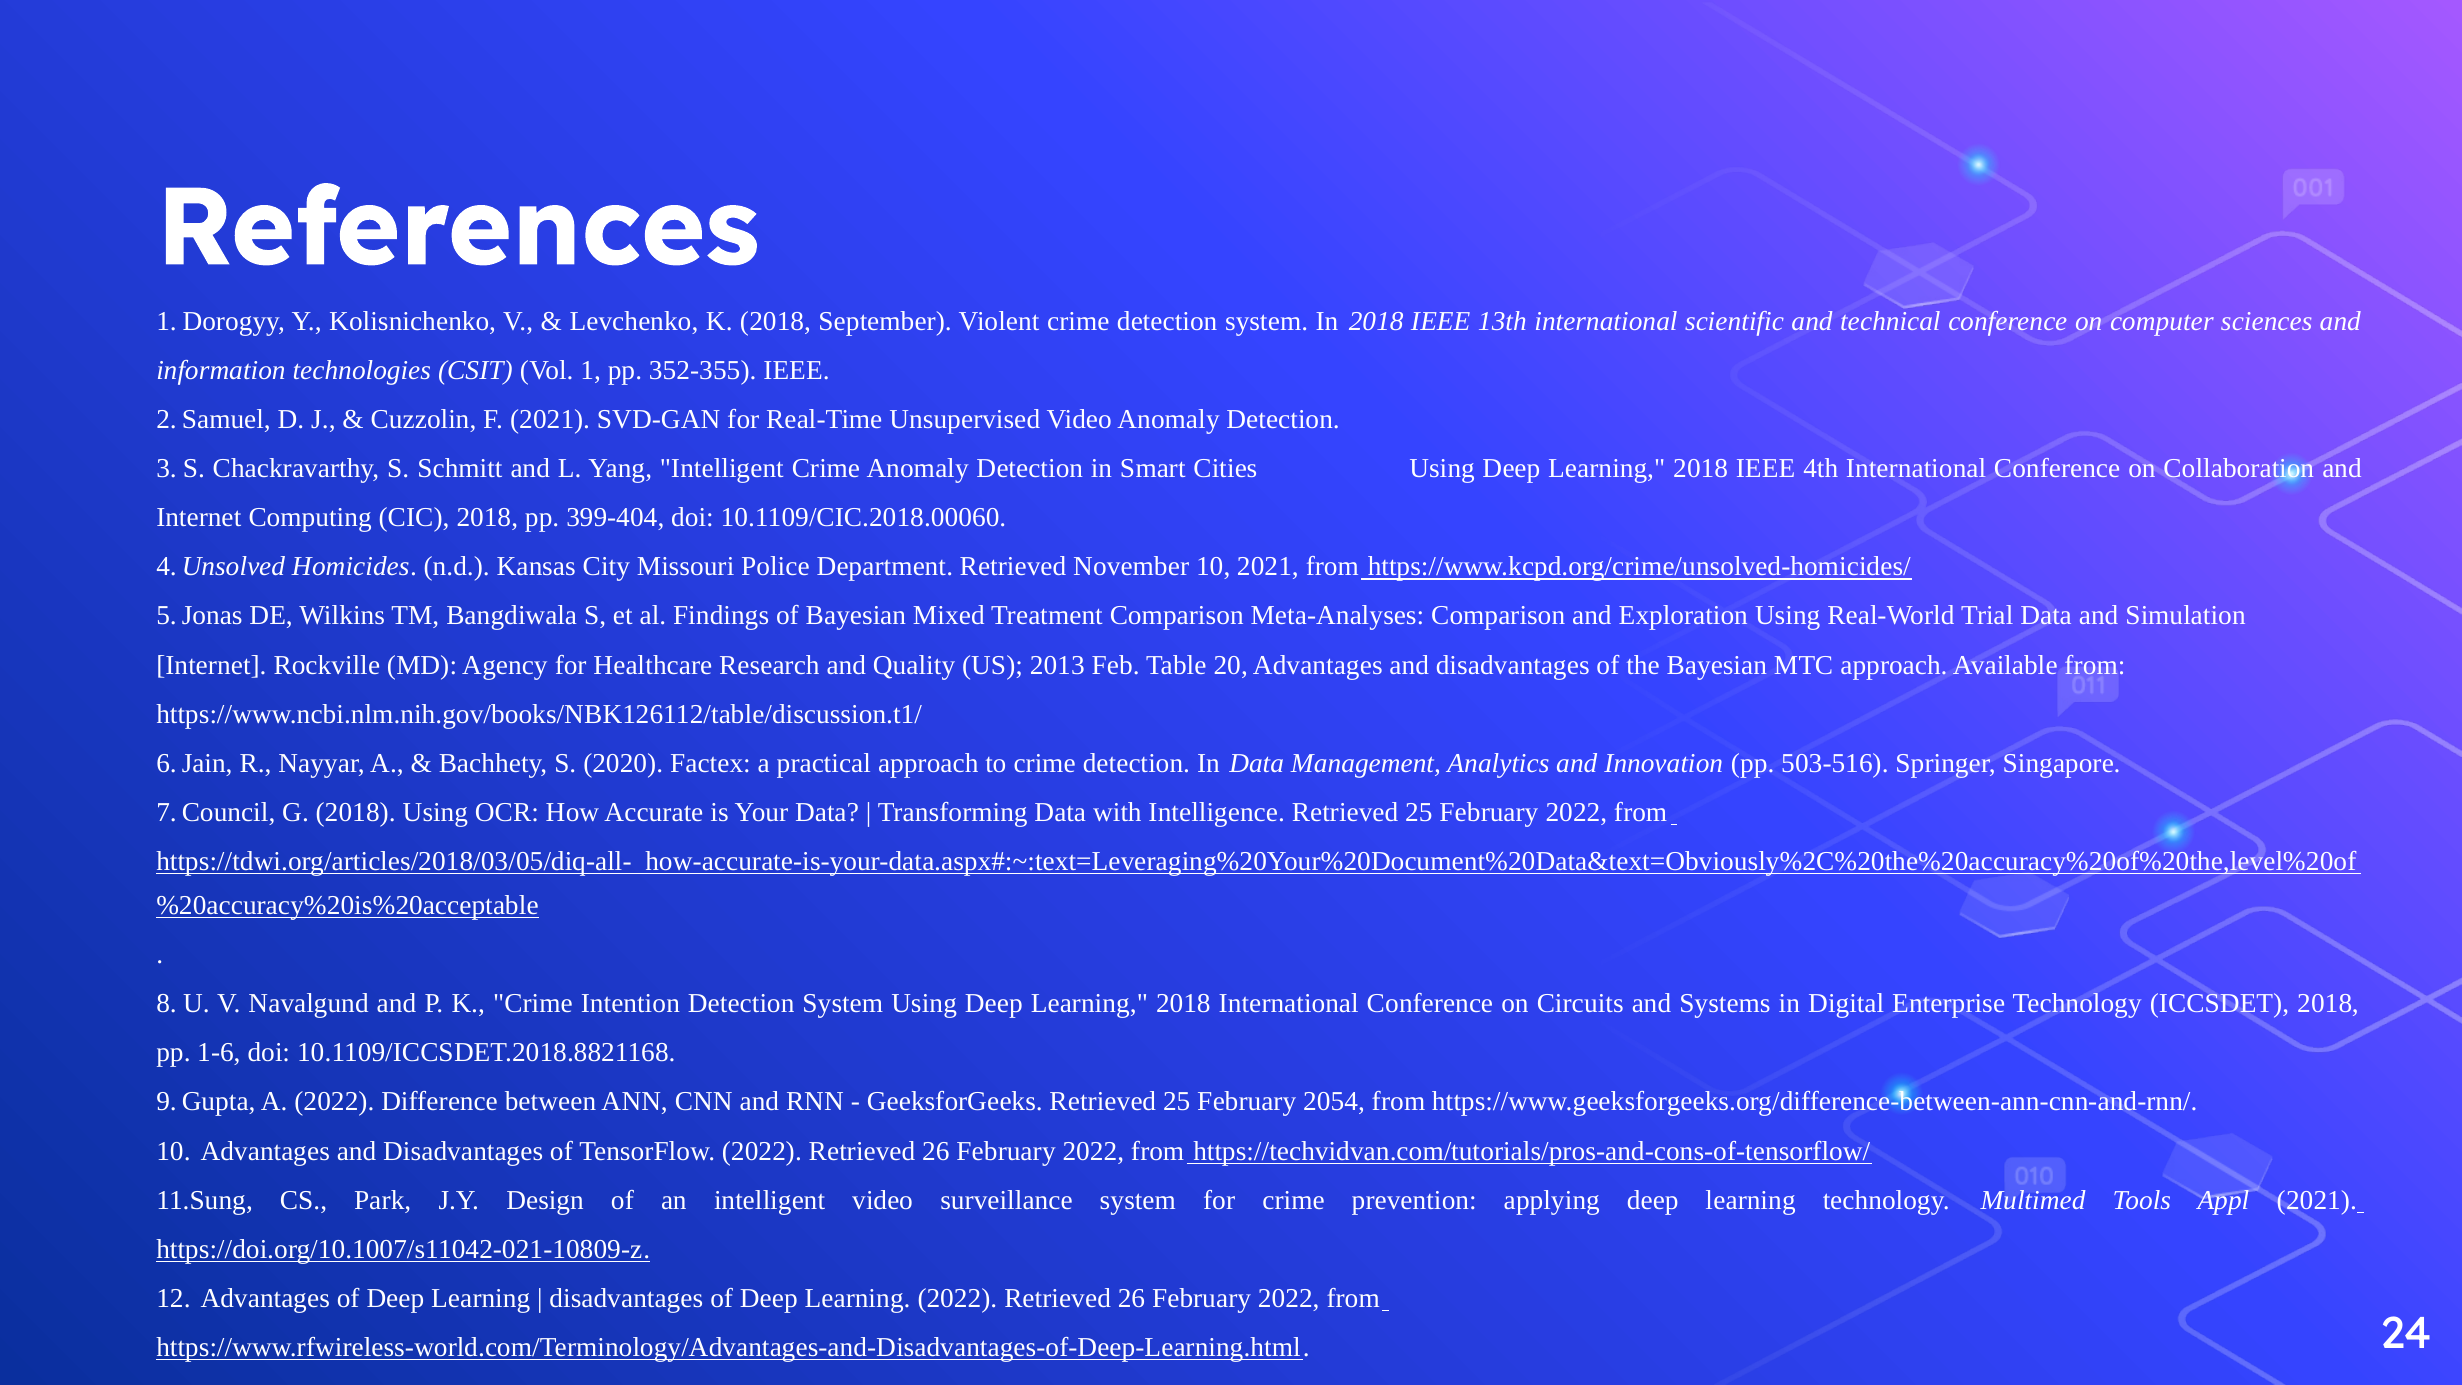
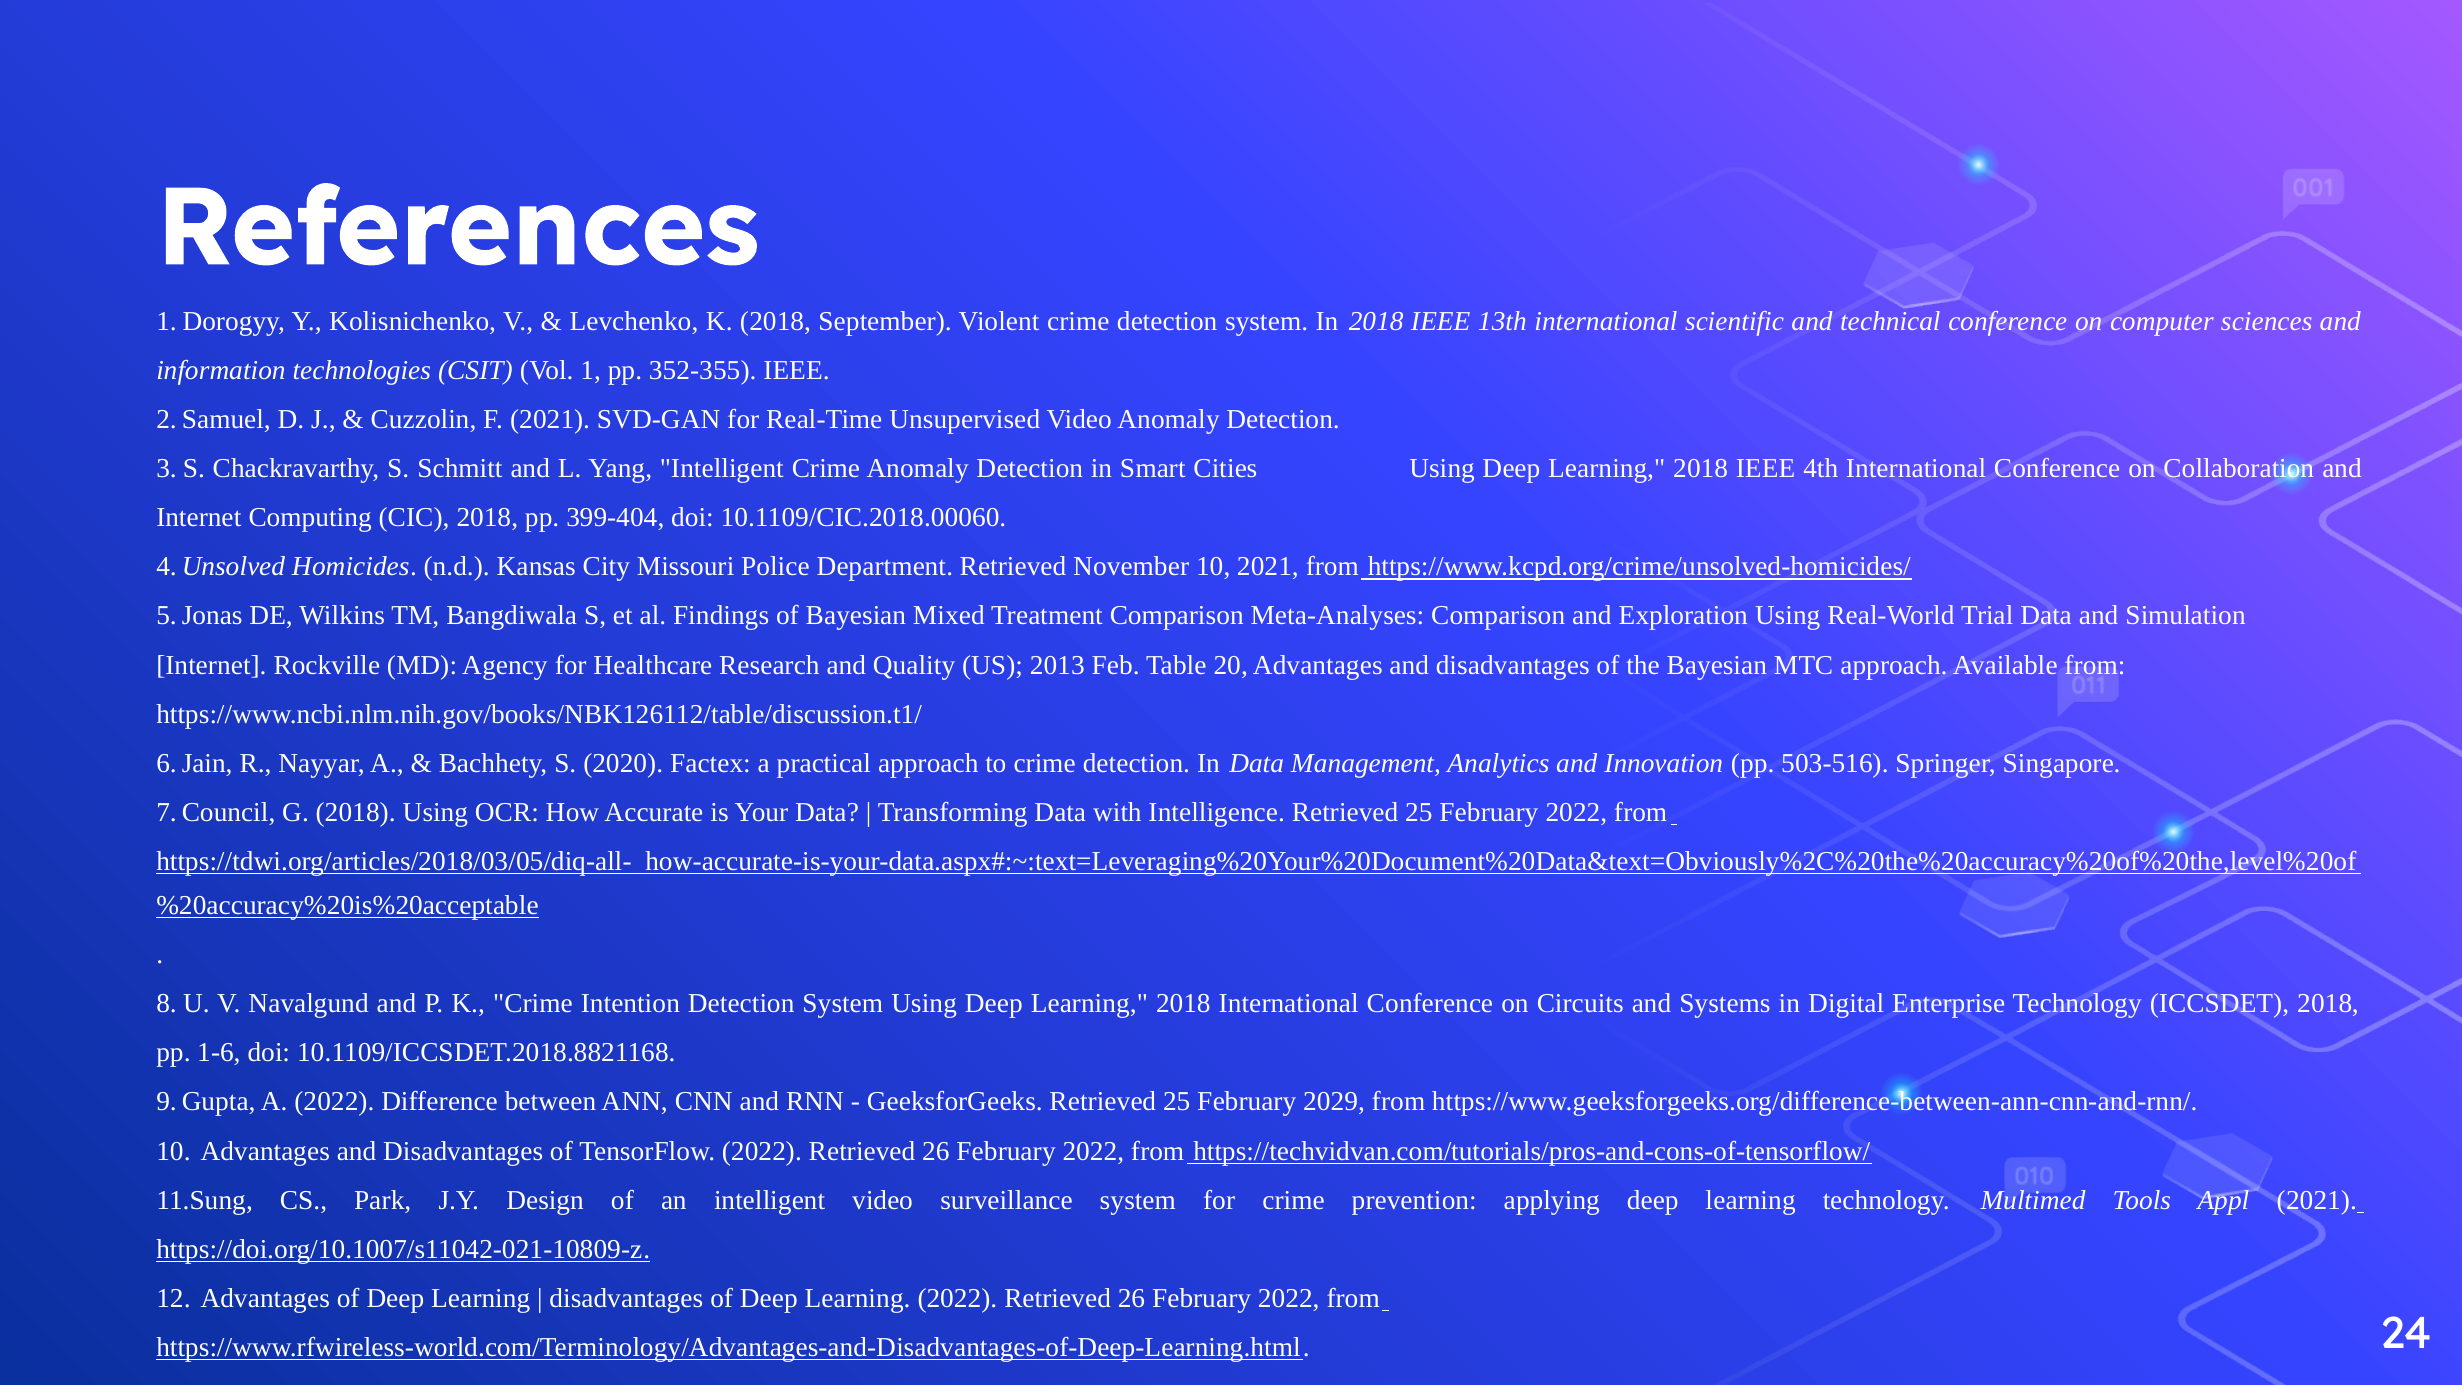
2054: 2054 -> 2029
